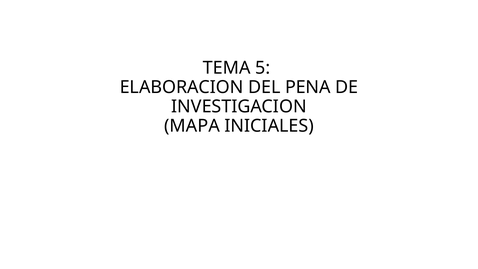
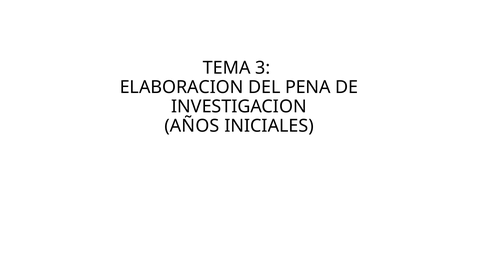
5: 5 -> 3
MAPA: MAPA -> AÑOS
